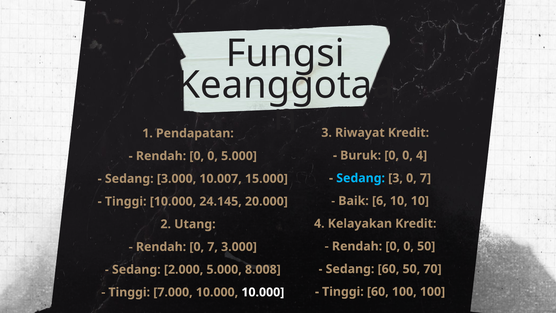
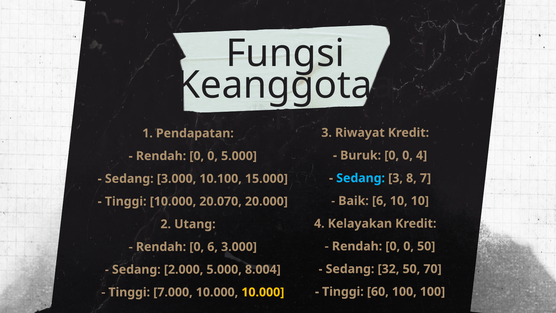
3 0: 0 -> 8
10.007: 10.007 -> 10.100
24.145: 24.145 -> 20.070
Rendah 0 7: 7 -> 6
Sedang 60: 60 -> 32
8.008: 8.008 -> 8.004
10.000 at (263, 292) colour: white -> yellow
